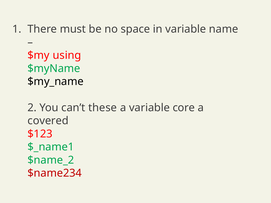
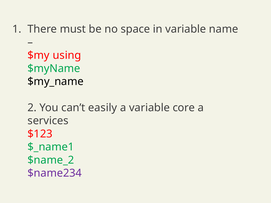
these: these -> easily
covered: covered -> services
$name234 colour: red -> purple
